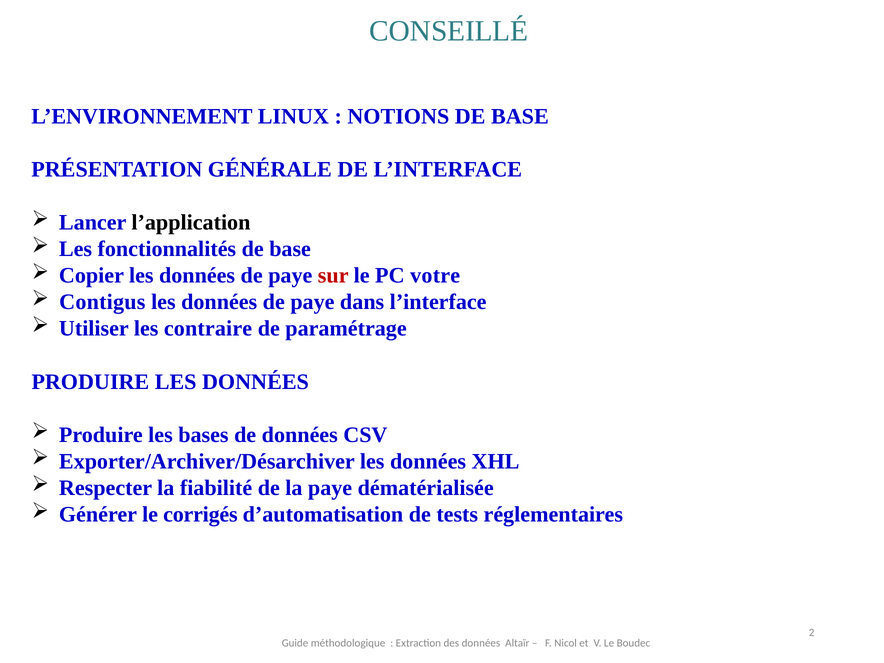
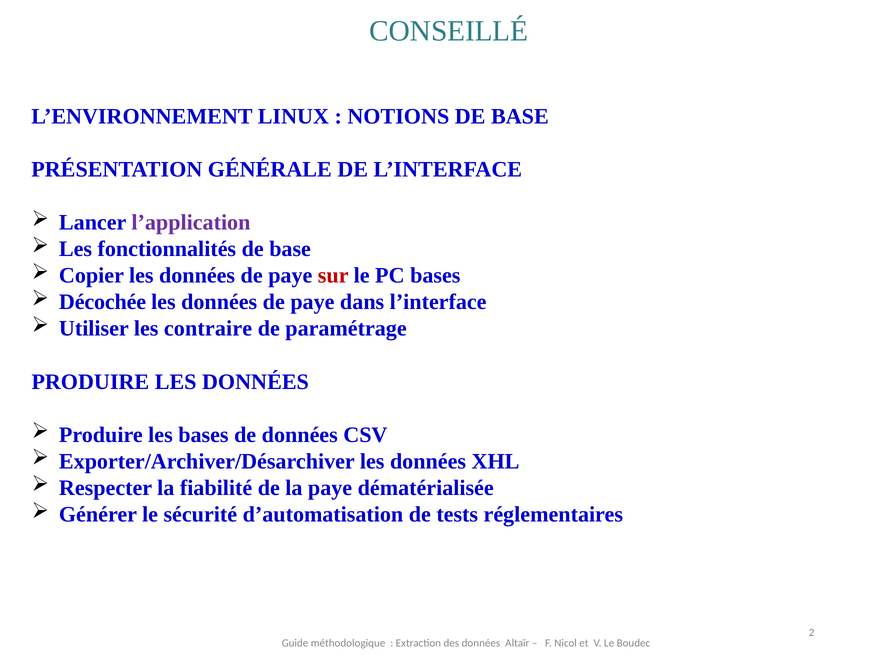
l’application colour: black -> purple
PC votre: votre -> bases
Contigus: Contigus -> Décochée
corrigés: corrigés -> sécurité
